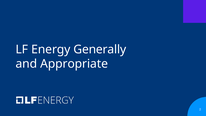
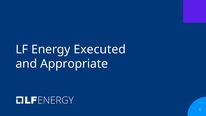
Generally: Generally -> Executed
